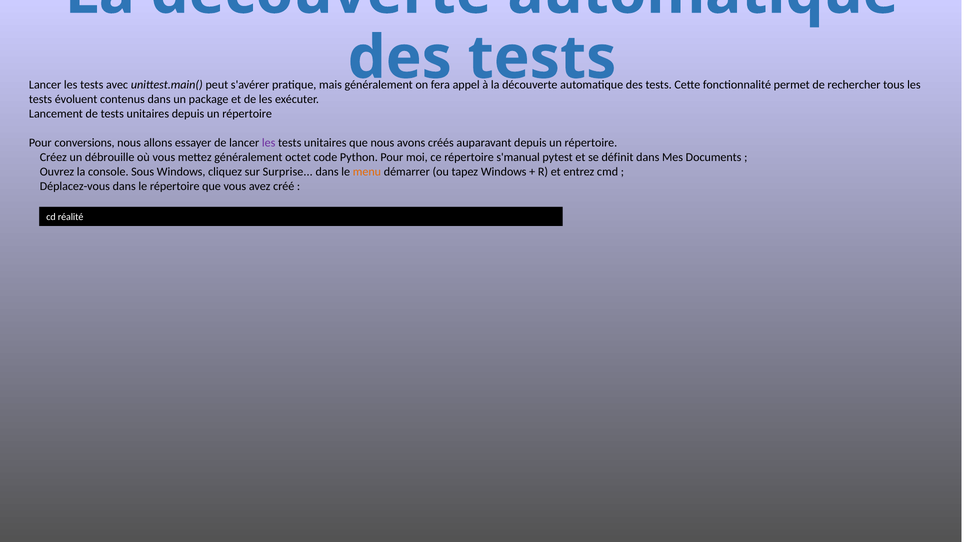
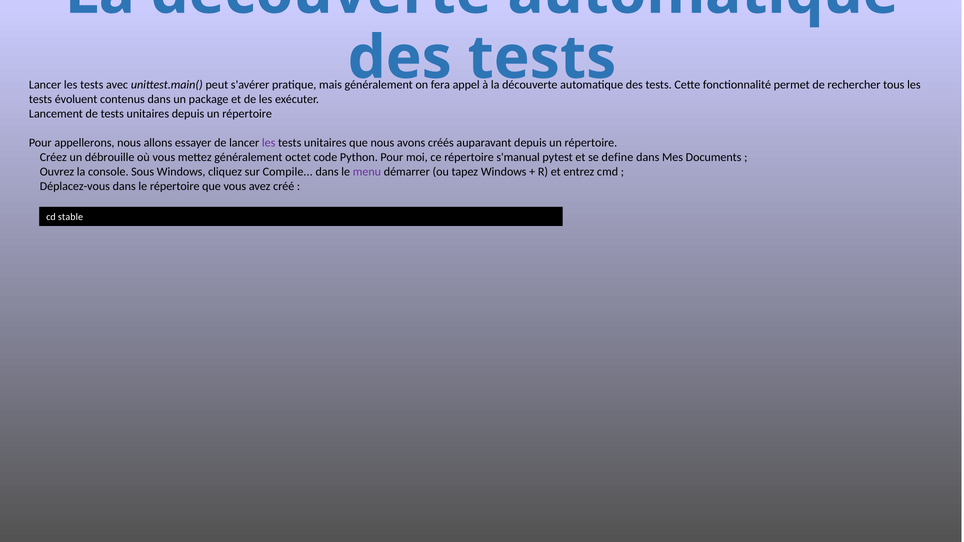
conversions: conversions -> appellerons
définit: définit -> define
Surprise: Surprise -> Compile
menu colour: orange -> purple
réalité: réalité -> stable
